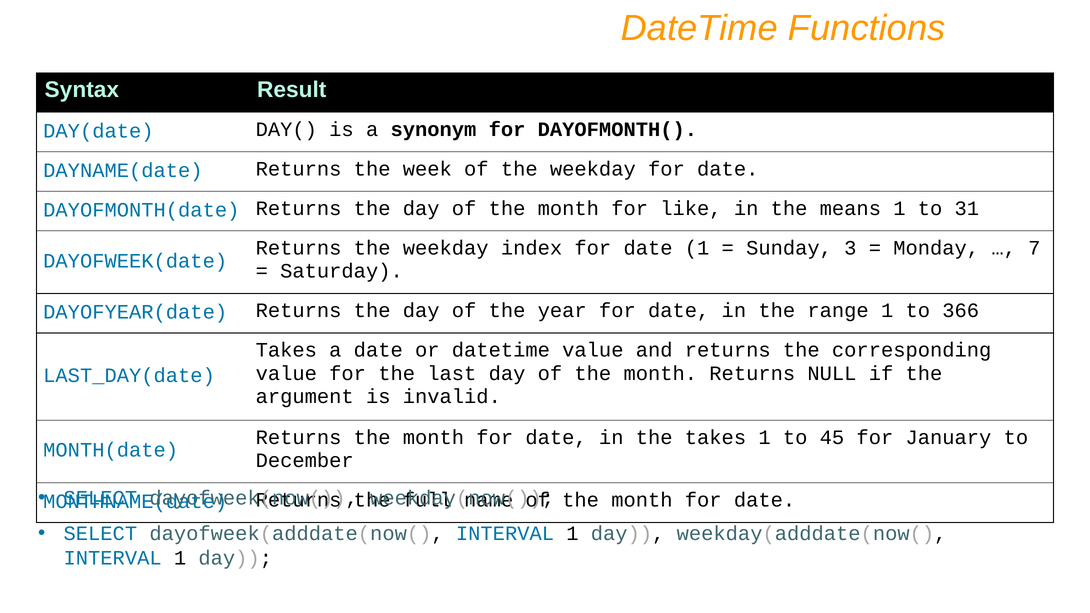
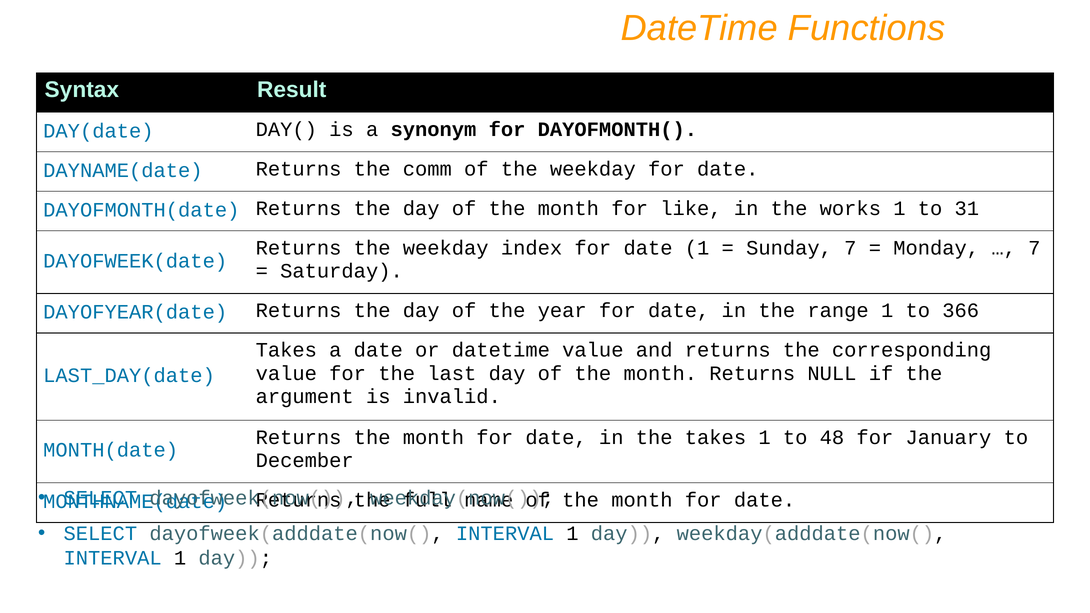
week: week -> comm
means: means -> works
Sunday 3: 3 -> 7
45: 45 -> 48
